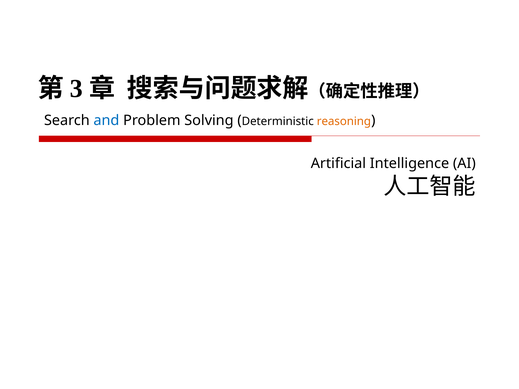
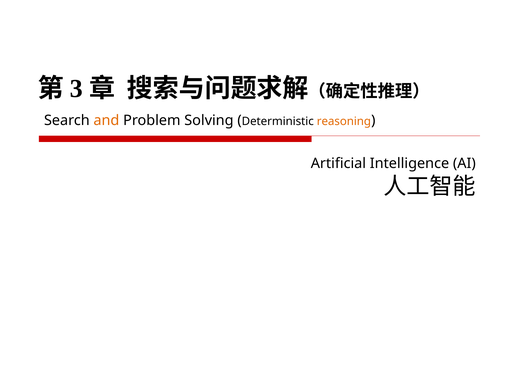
and colour: blue -> orange
